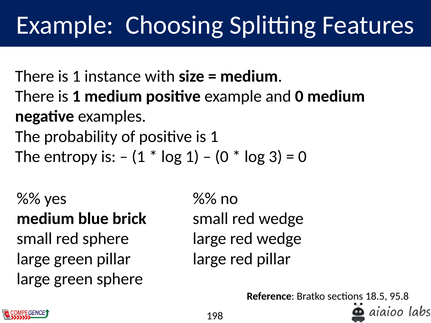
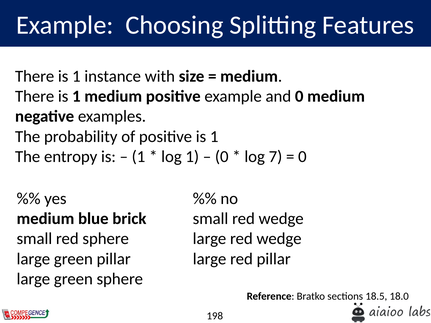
3: 3 -> 7
95.8: 95.8 -> 18.0
